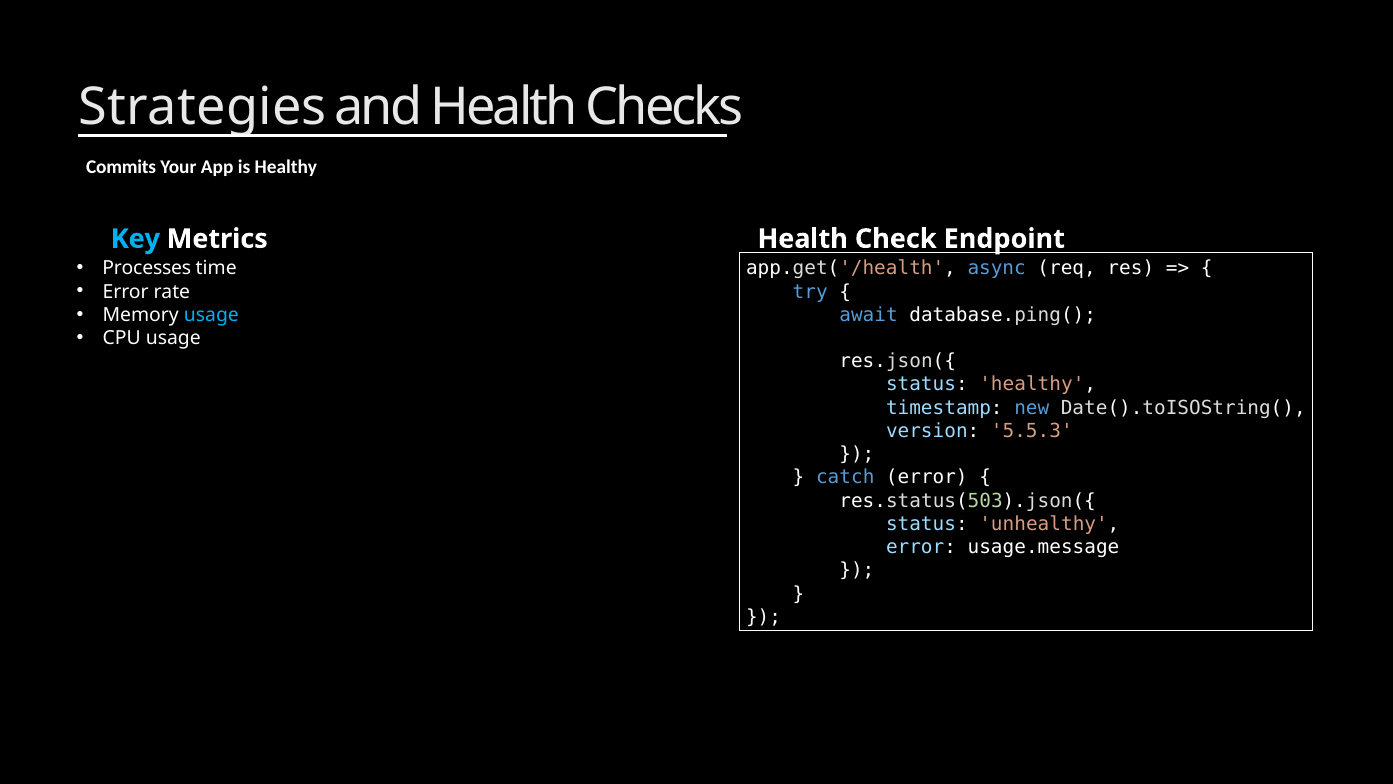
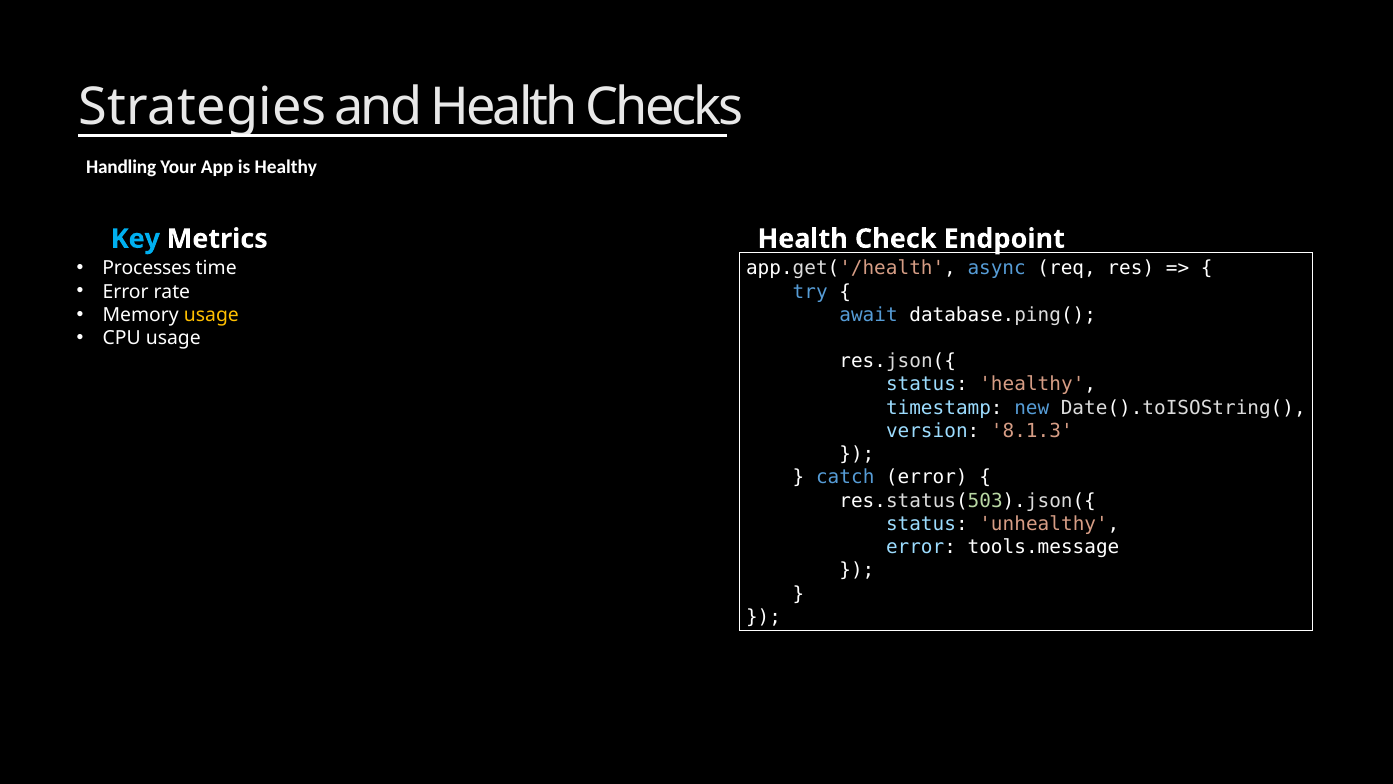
Commits: Commits -> Handling
usage at (211, 315) colour: light blue -> yellow
5.5.3: 5.5.3 -> 8.1.3
usage.message: usage.message -> tools.message
